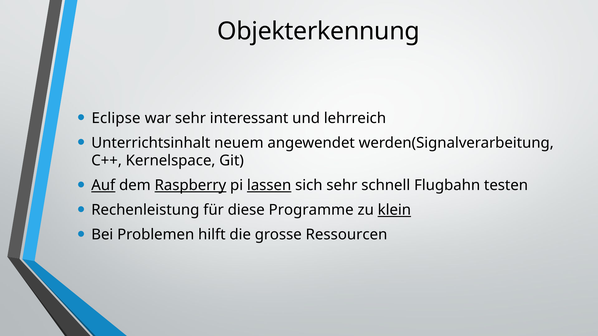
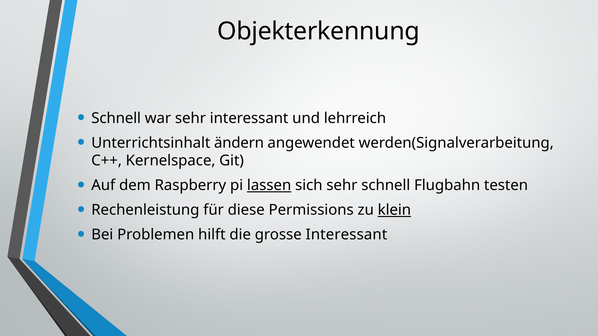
Eclipse at (116, 118): Eclipse -> Schnell
neuem: neuem -> ändern
Auf underline: present -> none
Raspberry underline: present -> none
Programme: Programme -> Permissions
grosse Ressourcen: Ressourcen -> Interessant
